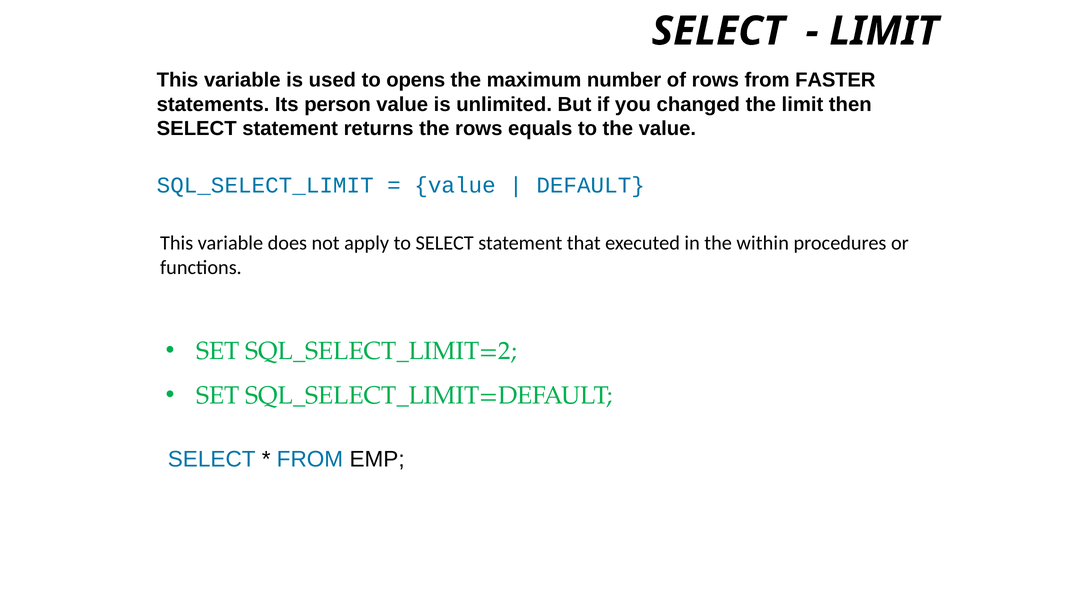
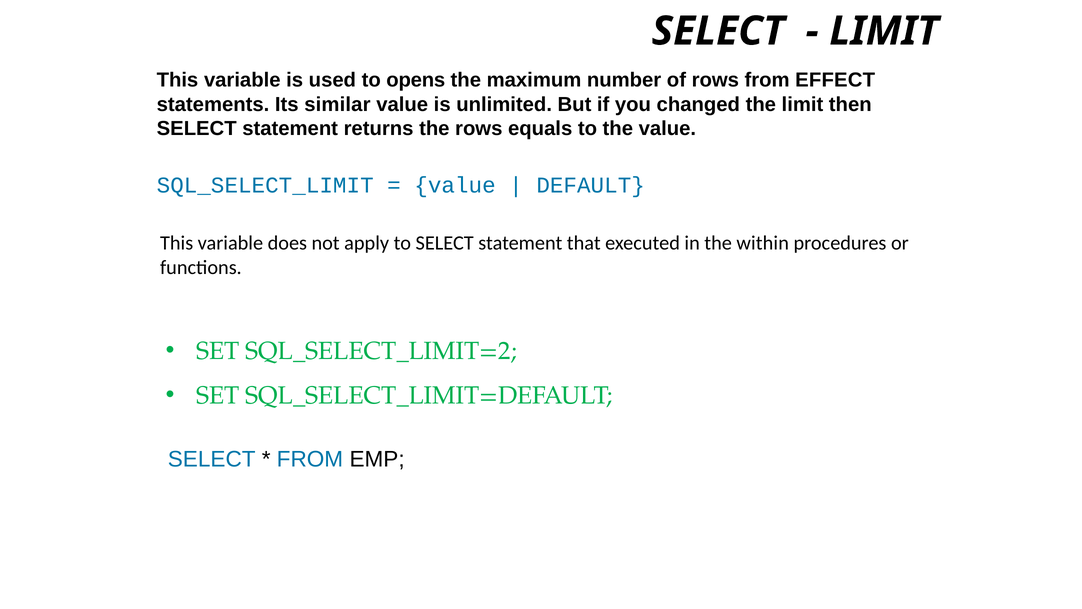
FASTER: FASTER -> EFFECT
person: person -> similar
